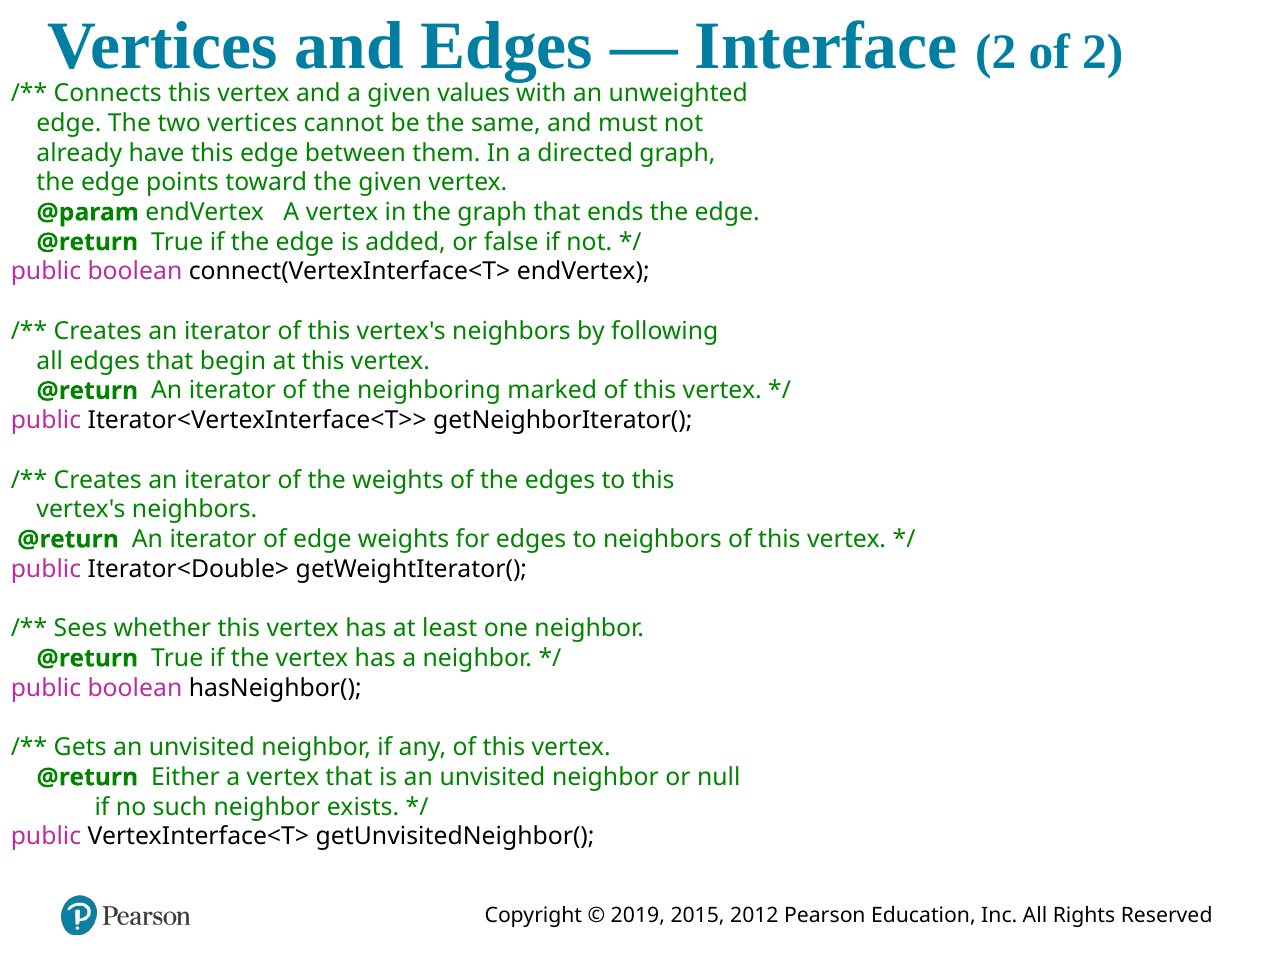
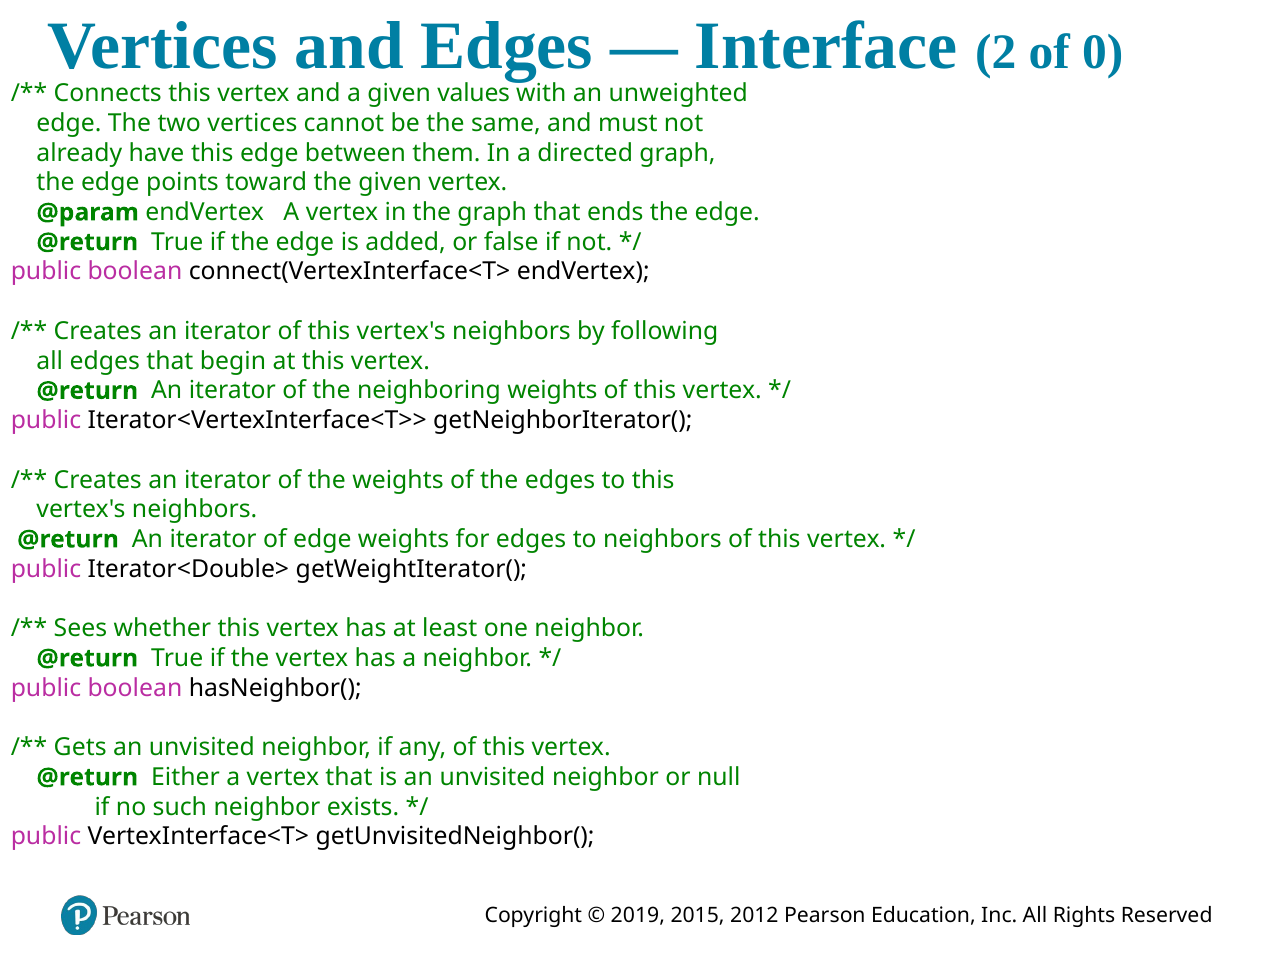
of 2: 2 -> 0
neighboring marked: marked -> weights
